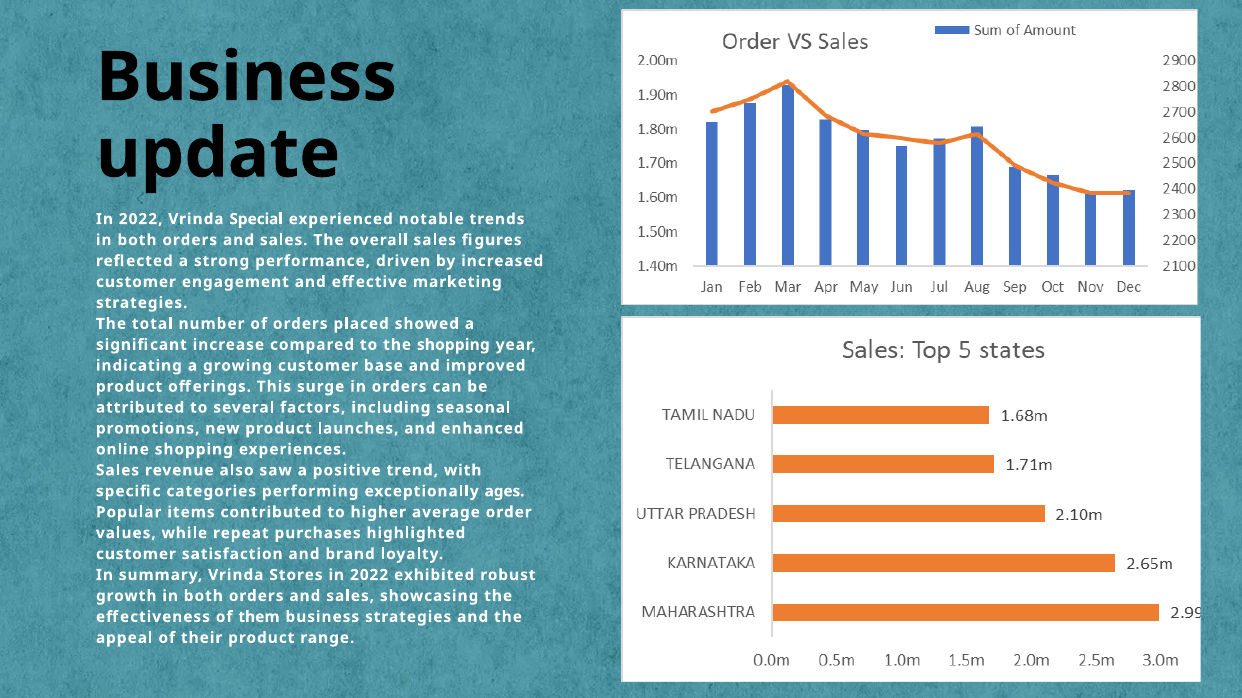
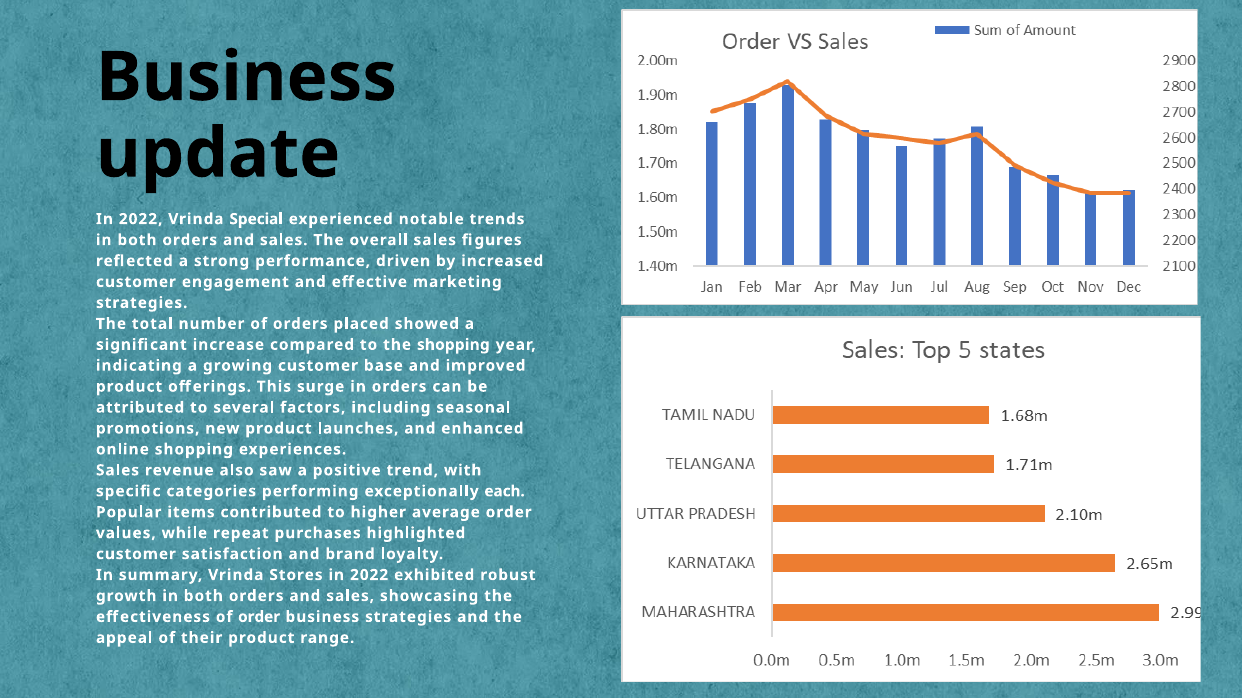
ages: ages -> each
of them: them -> order
